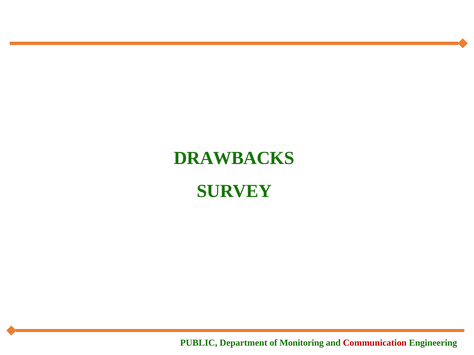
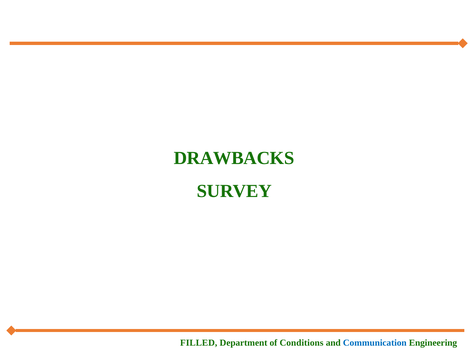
PUBLIC: PUBLIC -> FILLED
Monitoring: Monitoring -> Conditions
Communication colour: red -> blue
